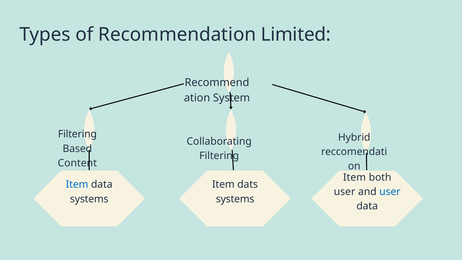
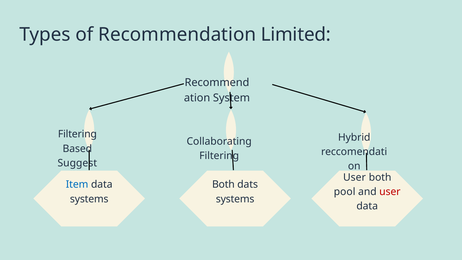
Content: Content -> Suggest
Item at (354, 177): Item -> User
Item at (223, 184): Item -> Both
user at (345, 192): user -> pool
user at (390, 192) colour: blue -> red
